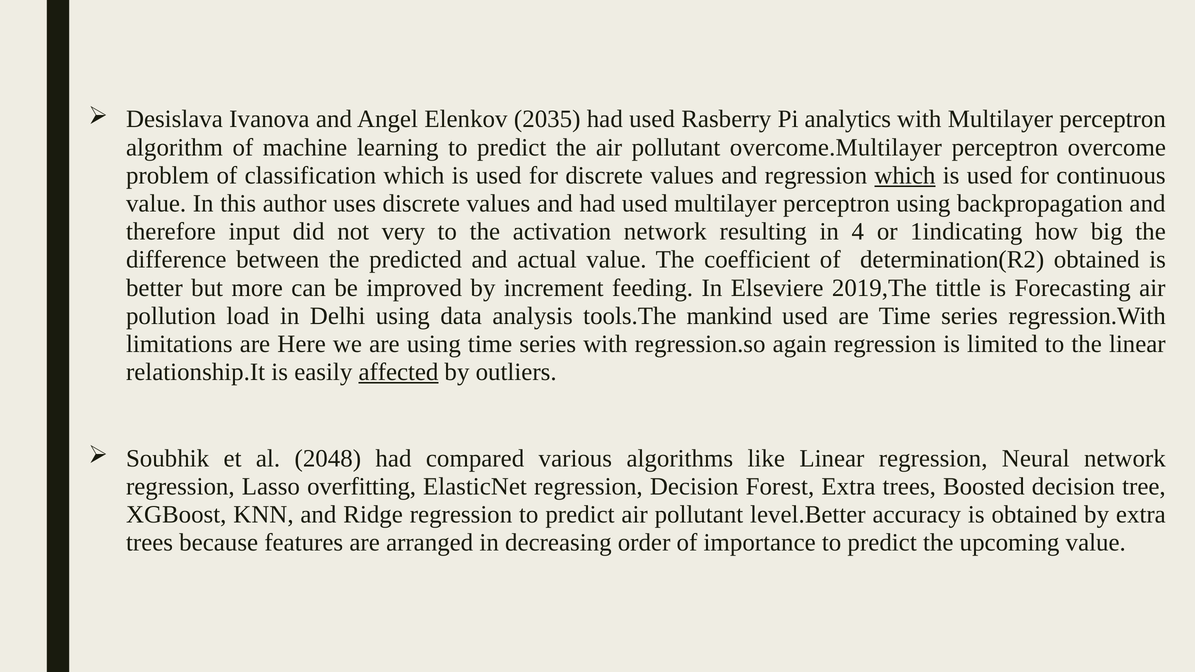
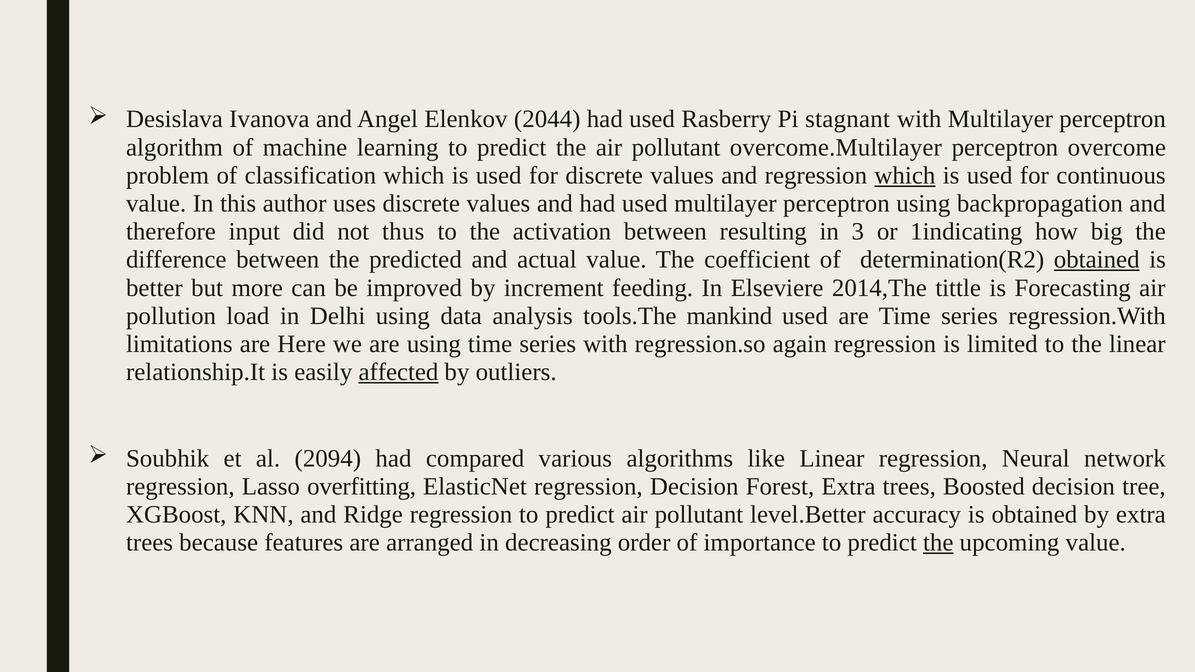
2035: 2035 -> 2044
analytics: analytics -> stagnant
very: very -> thus
activation network: network -> between
4: 4 -> 3
obtained at (1097, 260) underline: none -> present
2019,The: 2019,The -> 2014,The
2048: 2048 -> 2094
the at (938, 543) underline: none -> present
